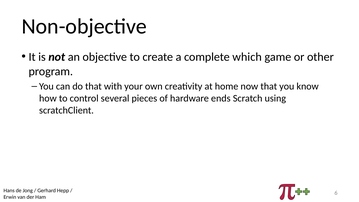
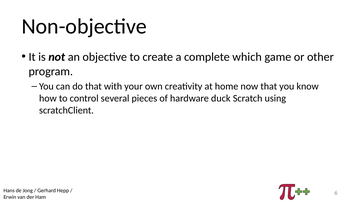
ends: ends -> duck
